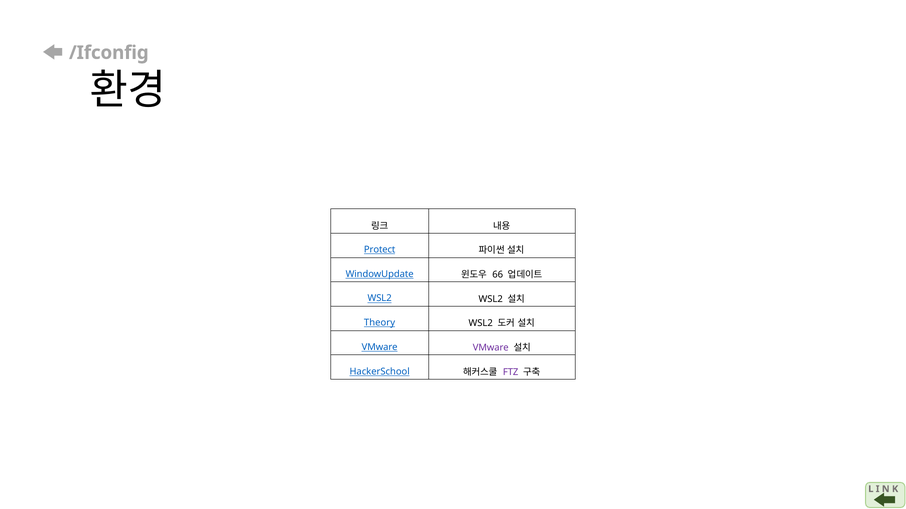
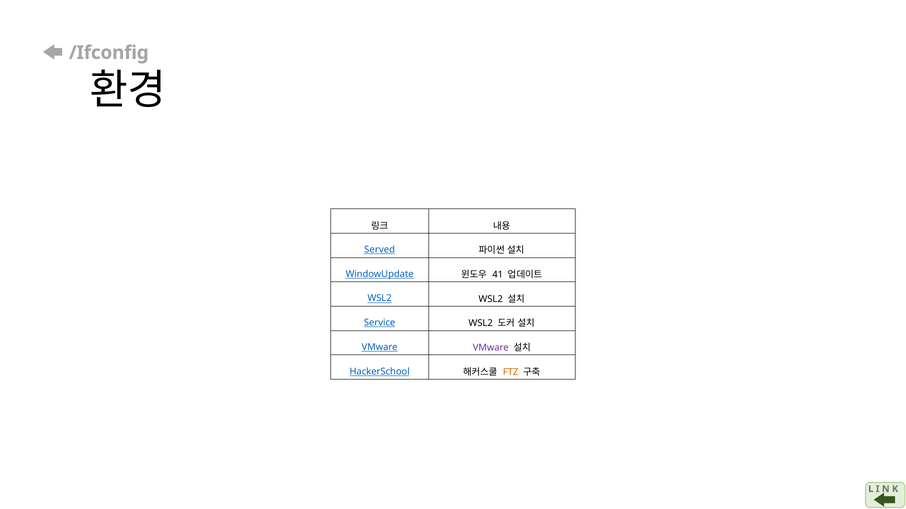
Protect: Protect -> Served
66: 66 -> 41
Theory: Theory -> Service
FTZ colour: purple -> orange
